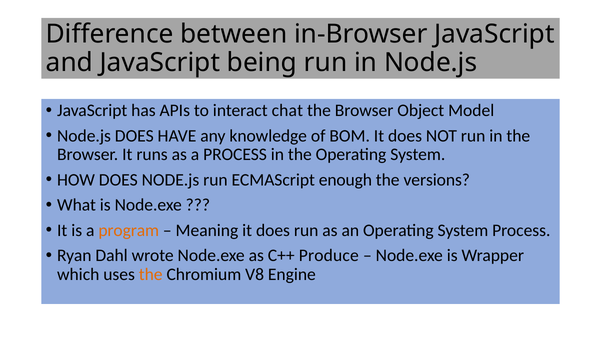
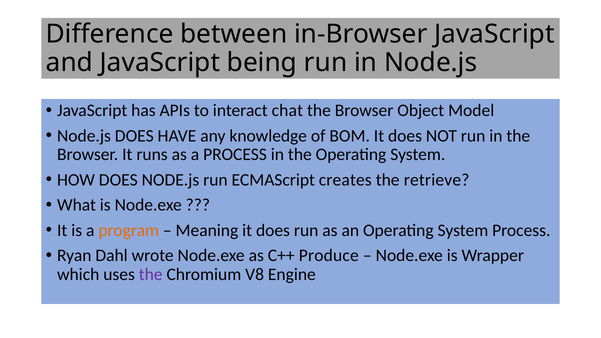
enough: enough -> creates
versions: versions -> retrieve
the at (151, 274) colour: orange -> purple
